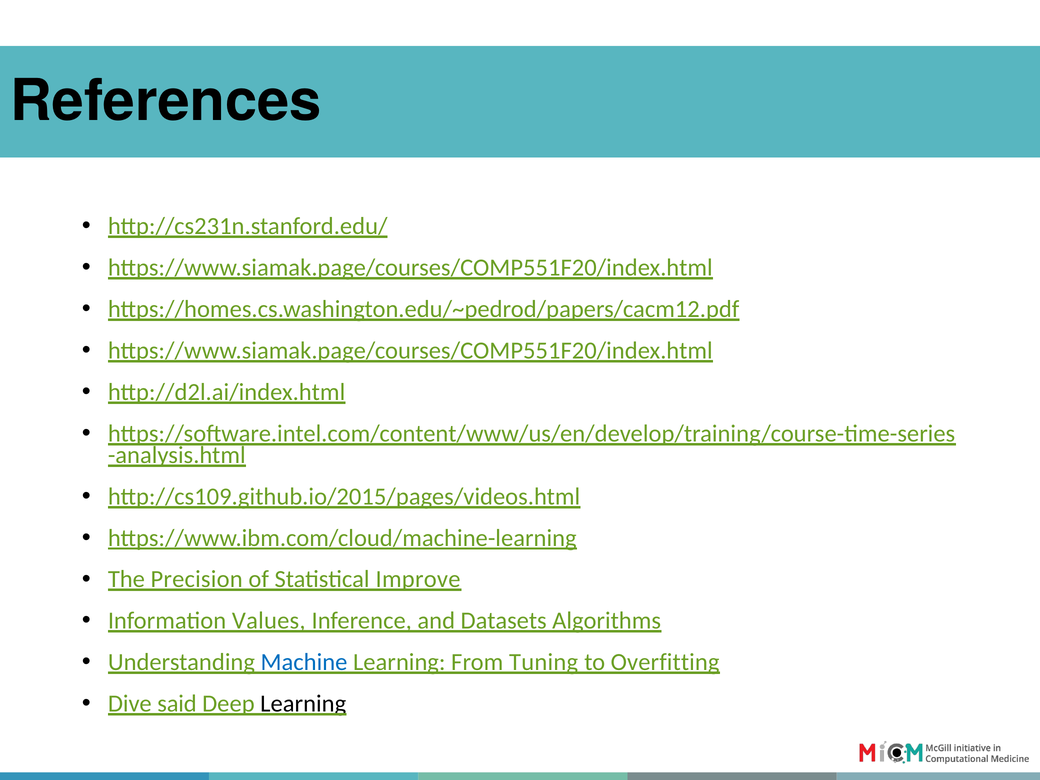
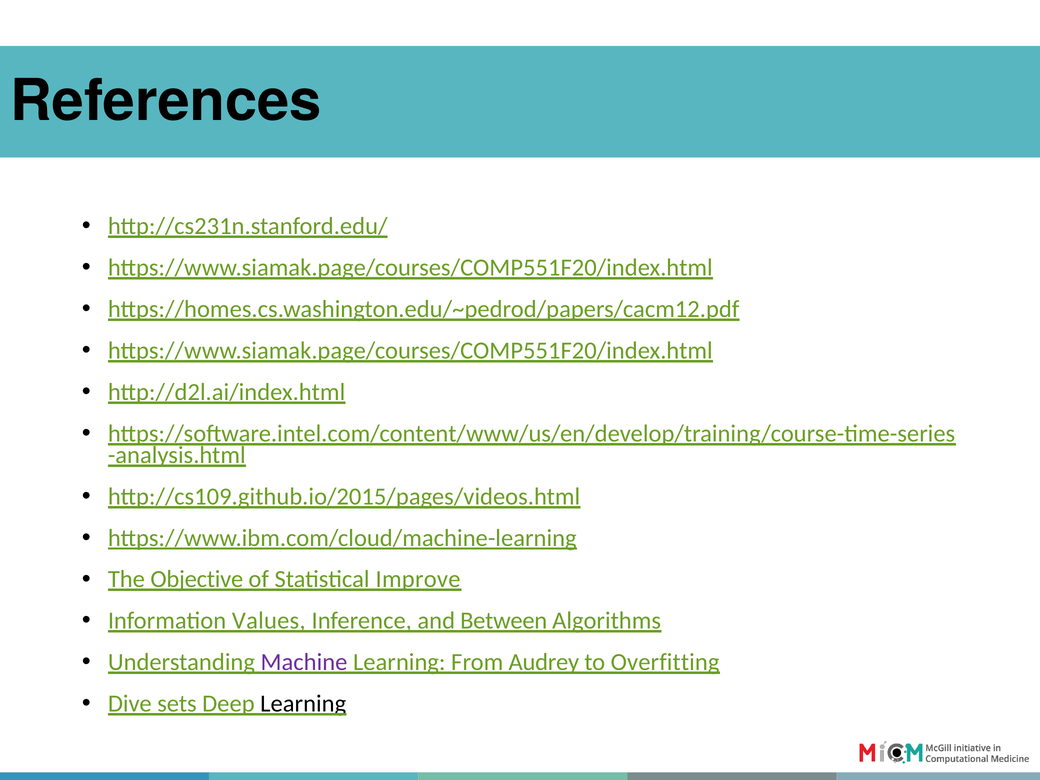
Precision: Precision -> Objective
Datasets: Datasets -> Between
Machine colour: blue -> purple
Tuning: Tuning -> Audrey
said: said -> sets
